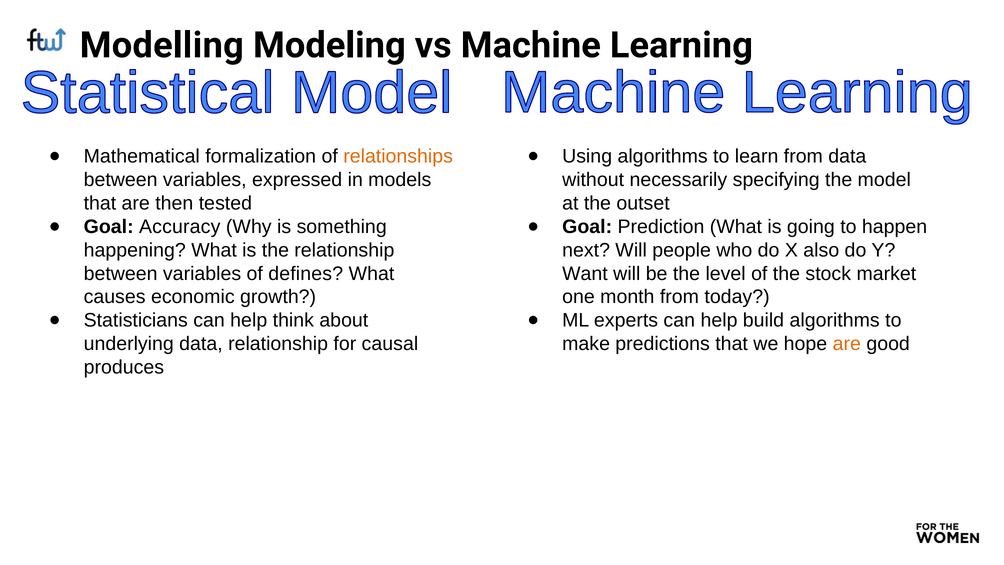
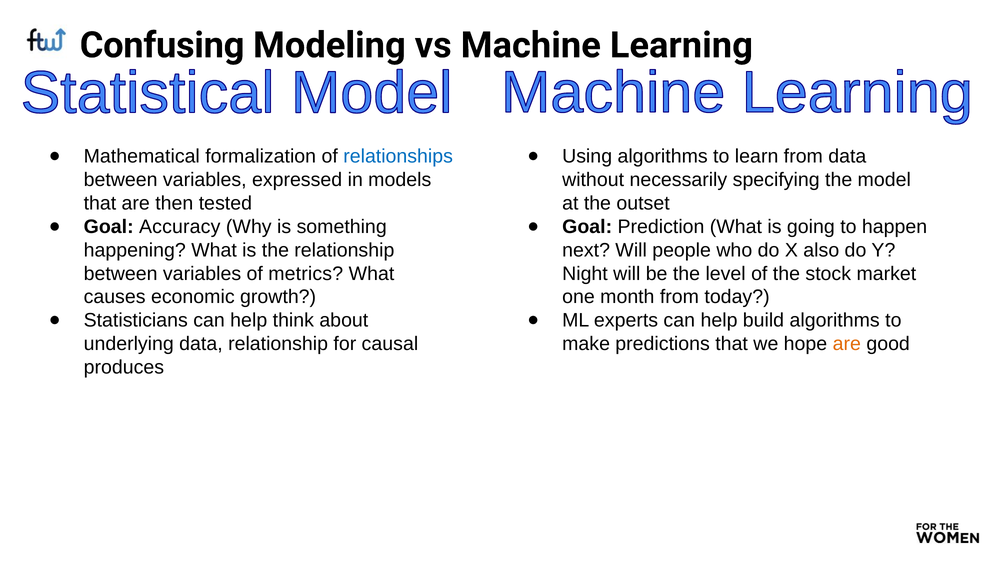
Modelling: Modelling -> Confusing
relationships colour: orange -> blue
defines: defines -> metrics
Want: Want -> Night
